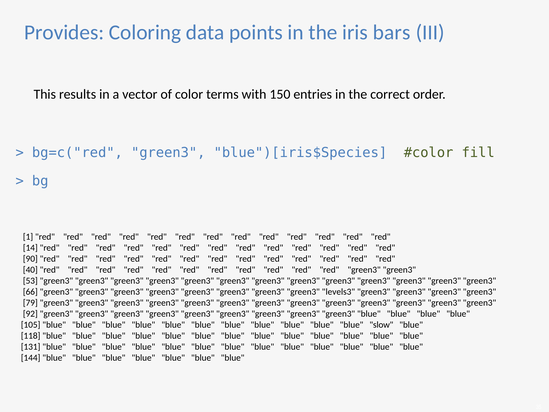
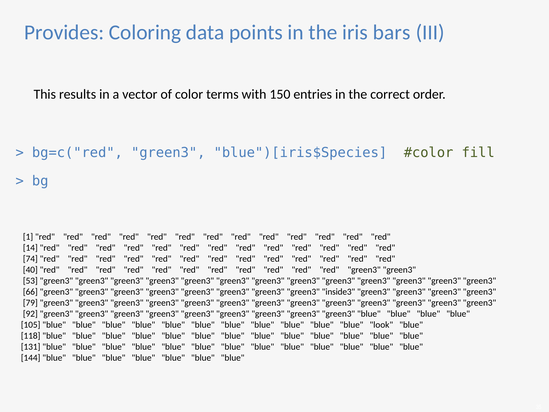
90: 90 -> 74
levels3: levels3 -> inside3
slow: slow -> look
